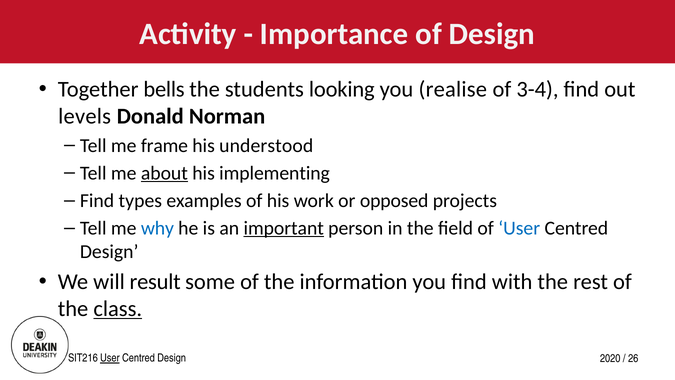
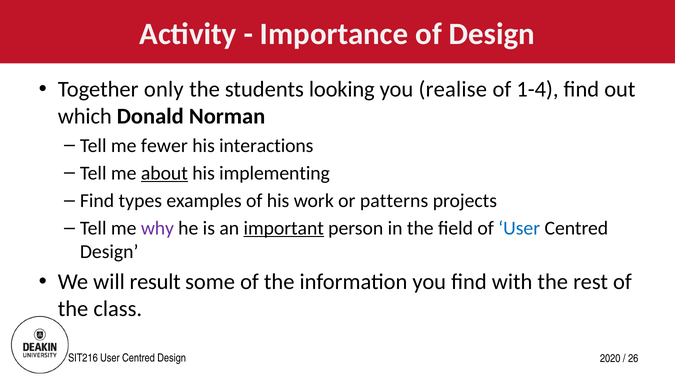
bells: bells -> only
3-4: 3-4 -> 1-4
levels: levels -> which
frame: frame -> fewer
understood: understood -> interactions
opposed: opposed -> patterns
why colour: blue -> purple
class underline: present -> none
User at (110, 358) underline: present -> none
